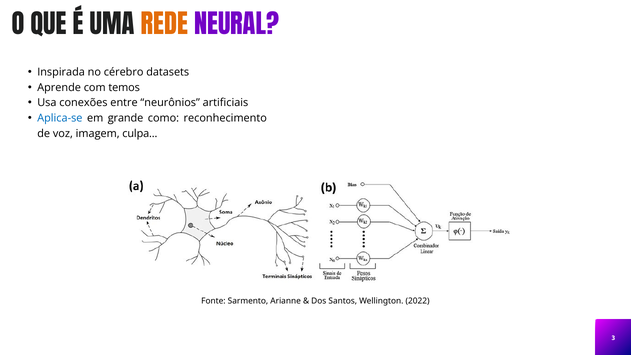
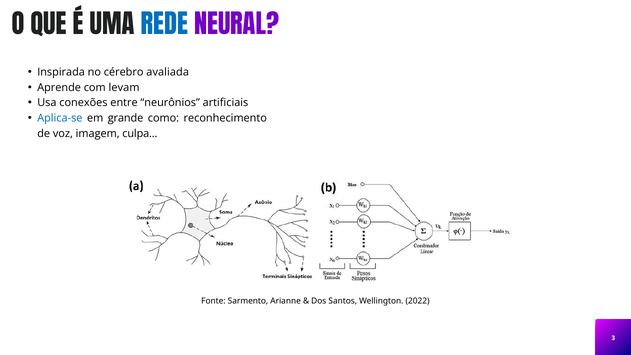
REDE colour: orange -> blue
datasets: datasets -> avaliada
temos: temos -> levam
